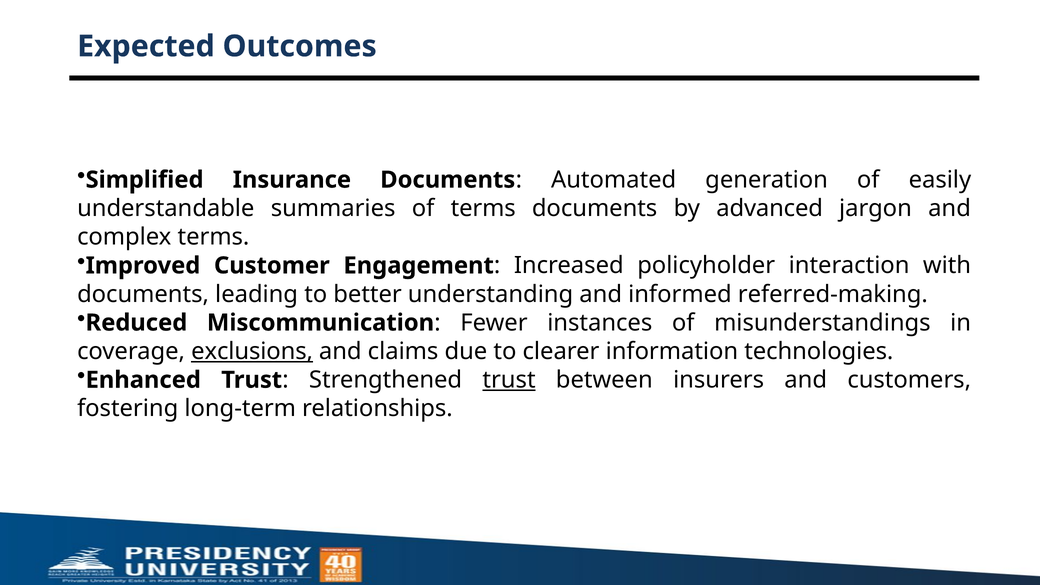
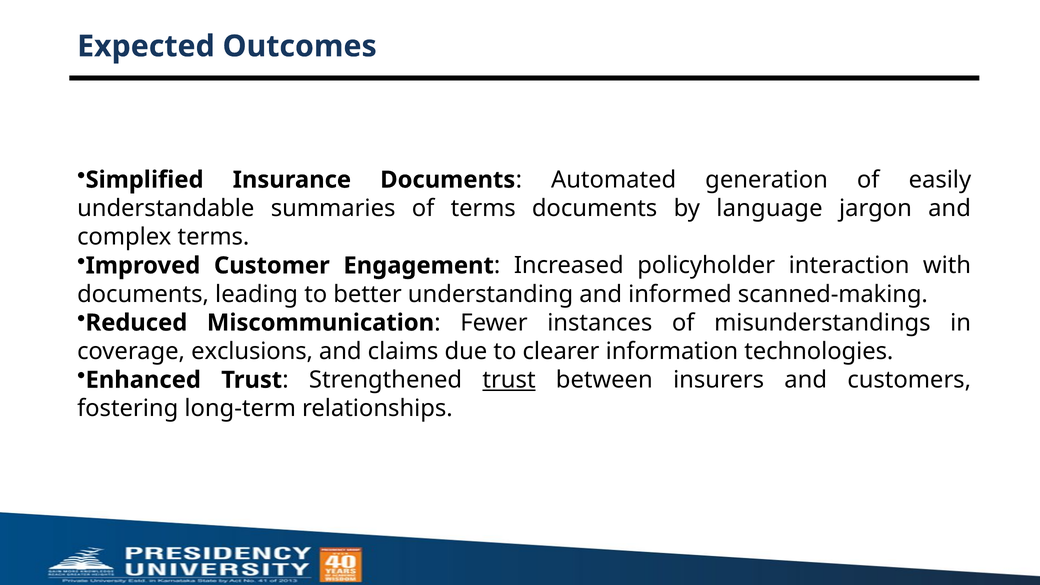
advanced: advanced -> language
referred-making: referred-making -> scanned-making
exclusions underline: present -> none
